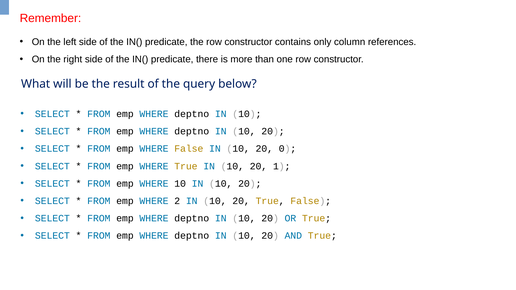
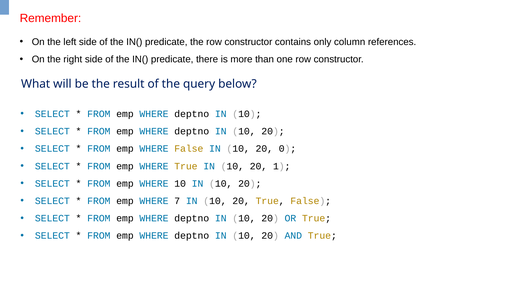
2: 2 -> 7
